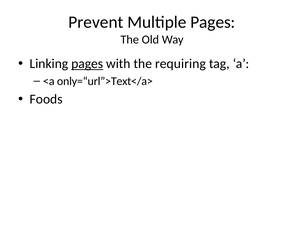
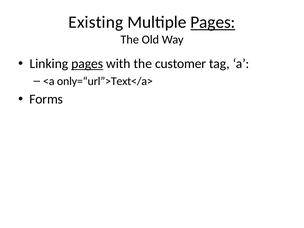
Prevent: Prevent -> Existing
Pages at (213, 22) underline: none -> present
requiring: requiring -> customer
Foods: Foods -> Forms
